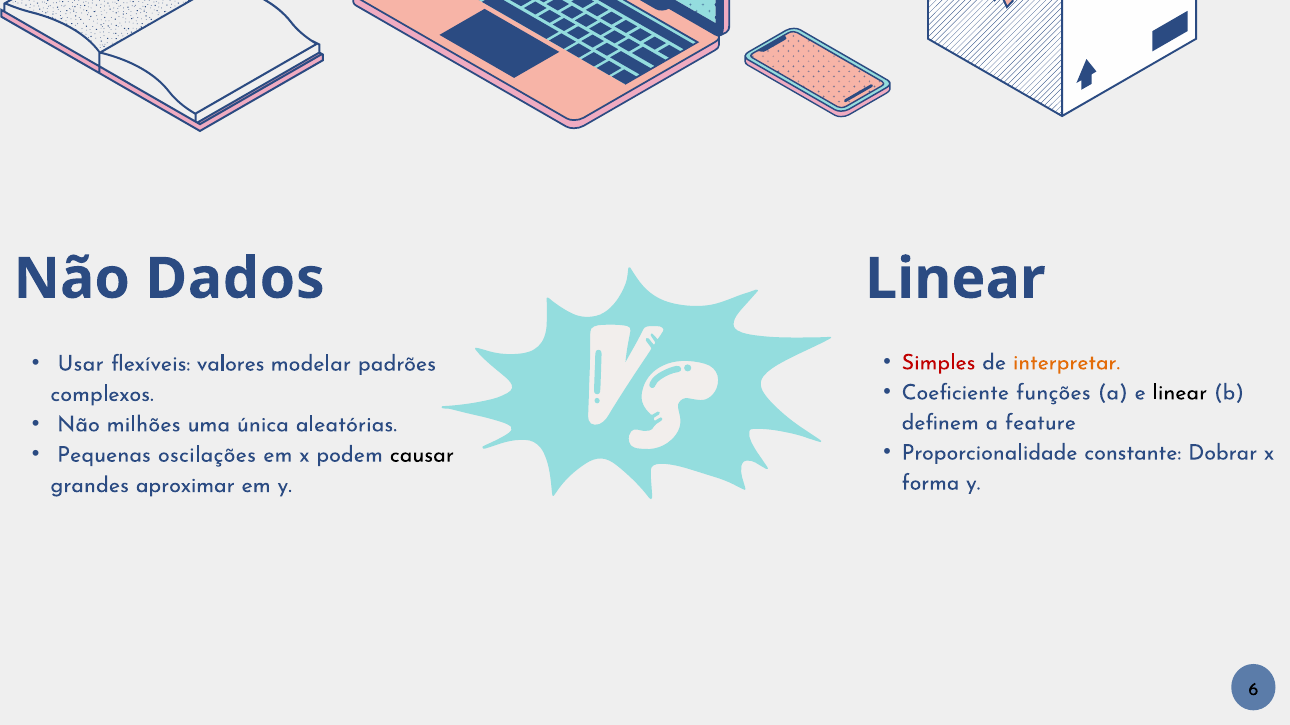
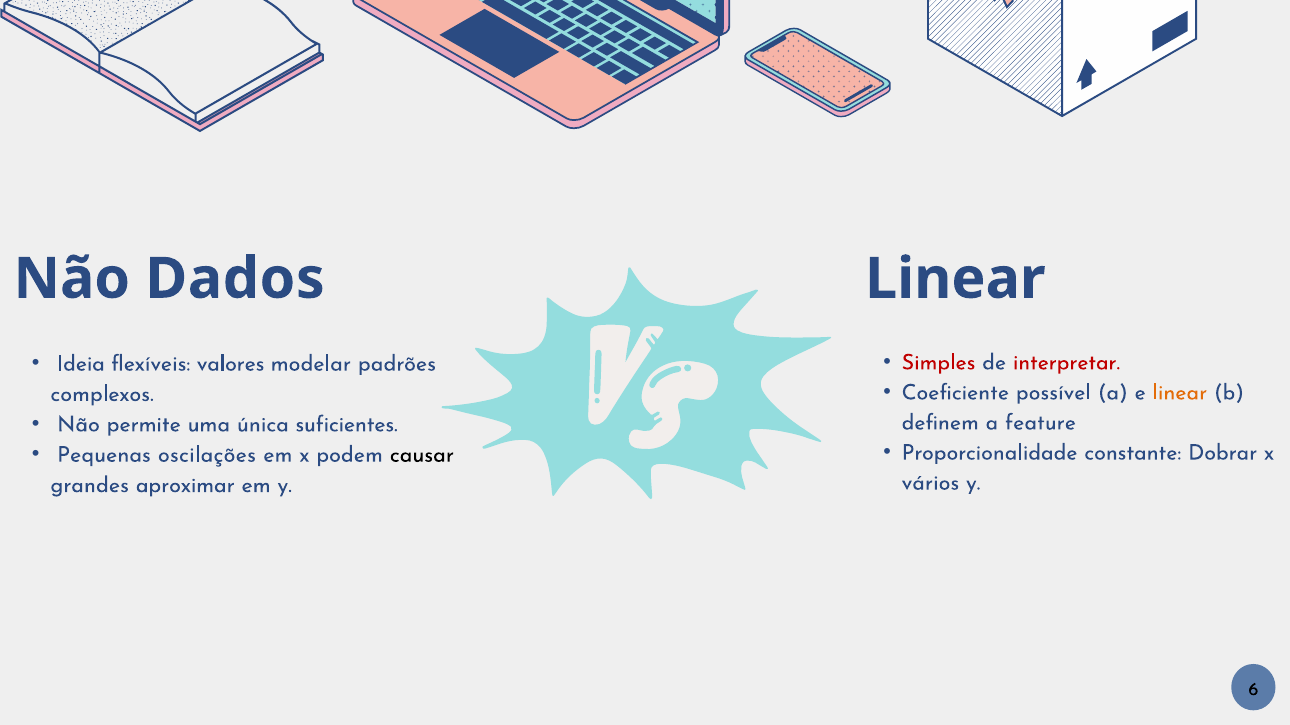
interpretar colour: orange -> red
Usar: Usar -> Ideia
funções: funções -> possível
linear at (1180, 393) colour: black -> orange
milhões: milhões -> permite
aleatórias: aleatórias -> suficientes
forma: forma -> vários
